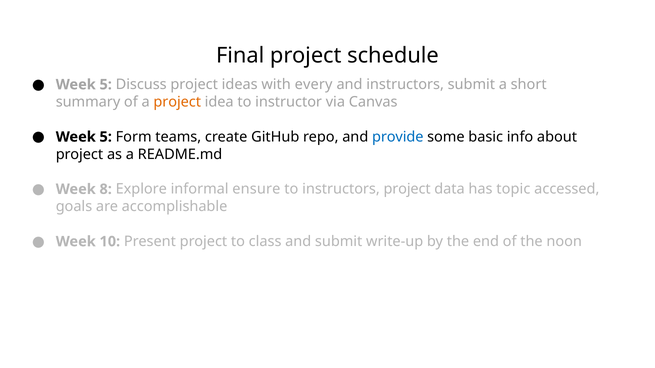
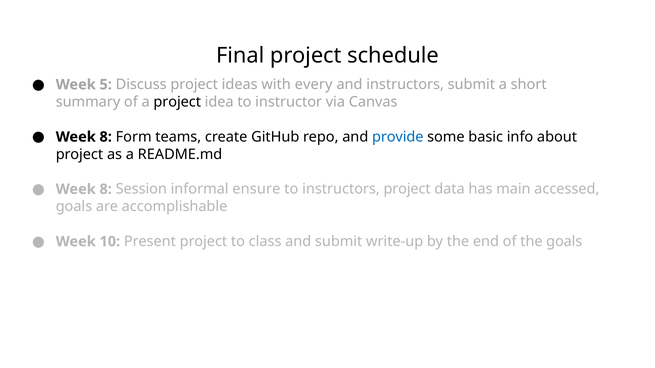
project at (177, 102) colour: orange -> black
5 at (106, 137): 5 -> 8
Explore: Explore -> Session
topic: topic -> main
the noon: noon -> goals
